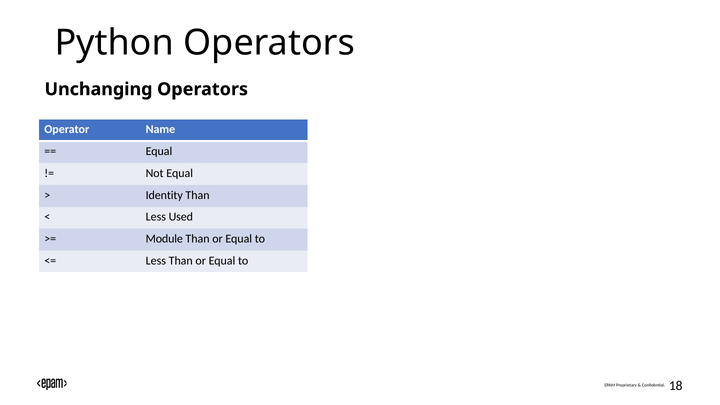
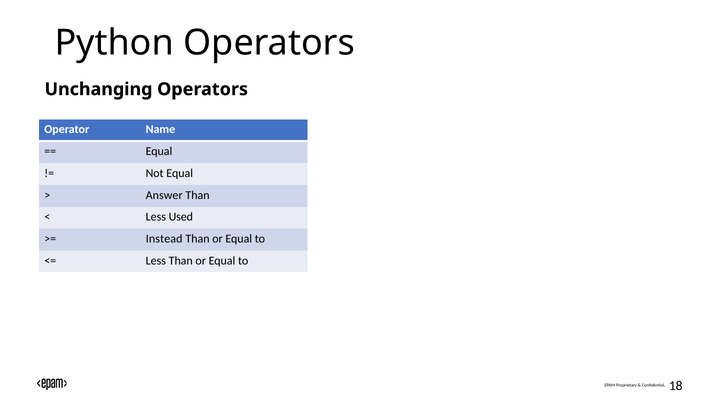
Identity: Identity -> Answer
Module: Module -> Instead
